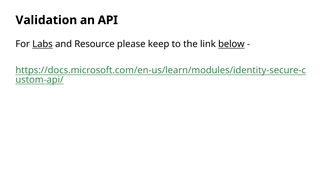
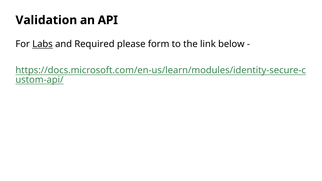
Resource: Resource -> Required
keep: keep -> form
below underline: present -> none
